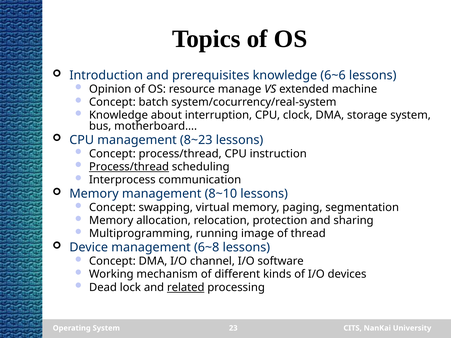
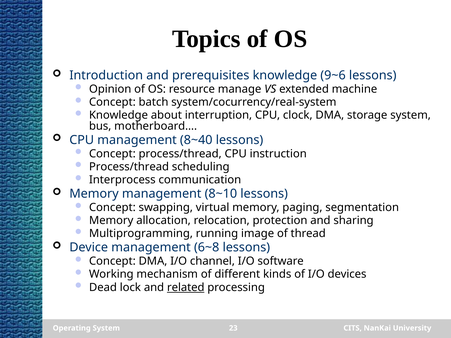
6~6: 6~6 -> 9~6
8~23: 8~23 -> 8~40
Process/thread at (129, 167) underline: present -> none
